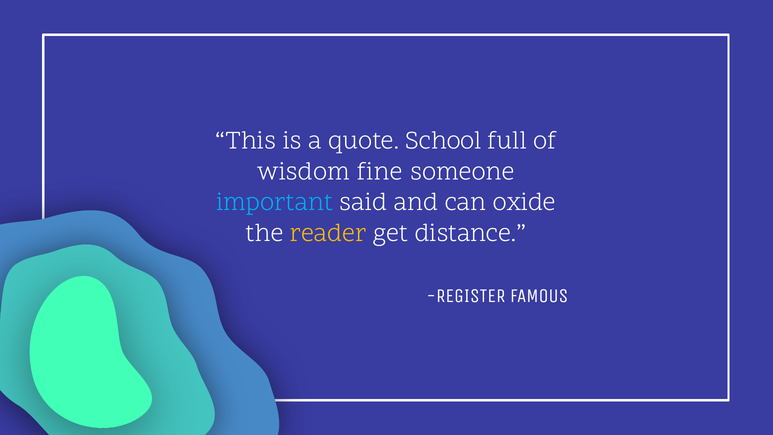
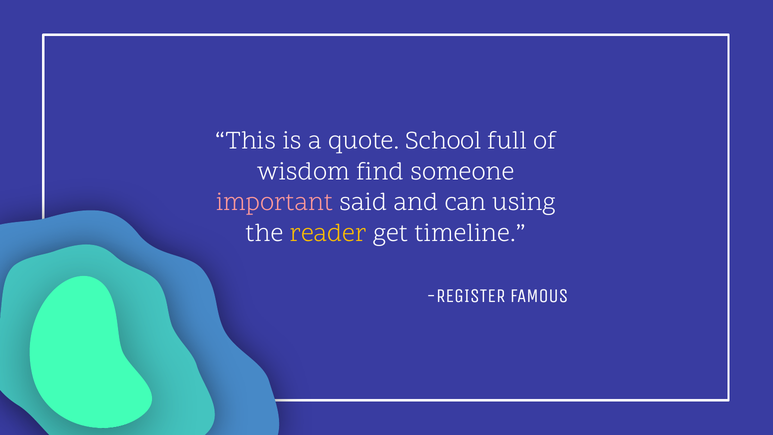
fine: fine -> find
important colour: light blue -> pink
oxide: oxide -> using
distance: distance -> timeline
